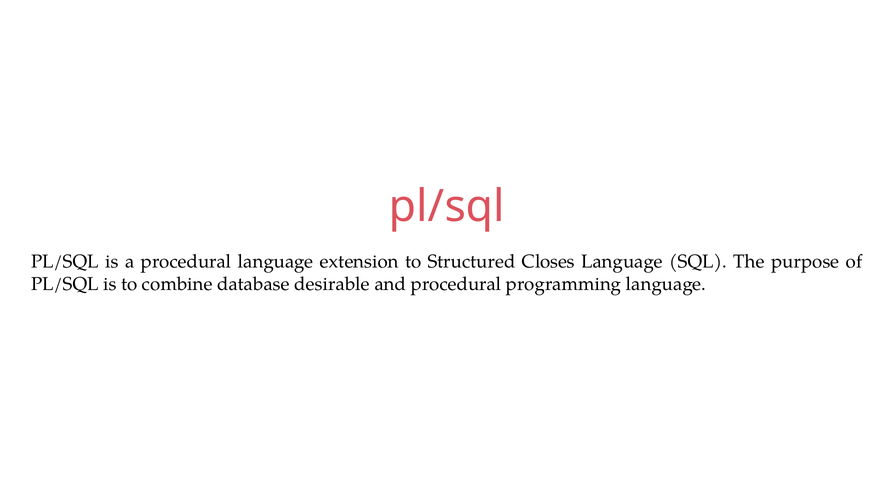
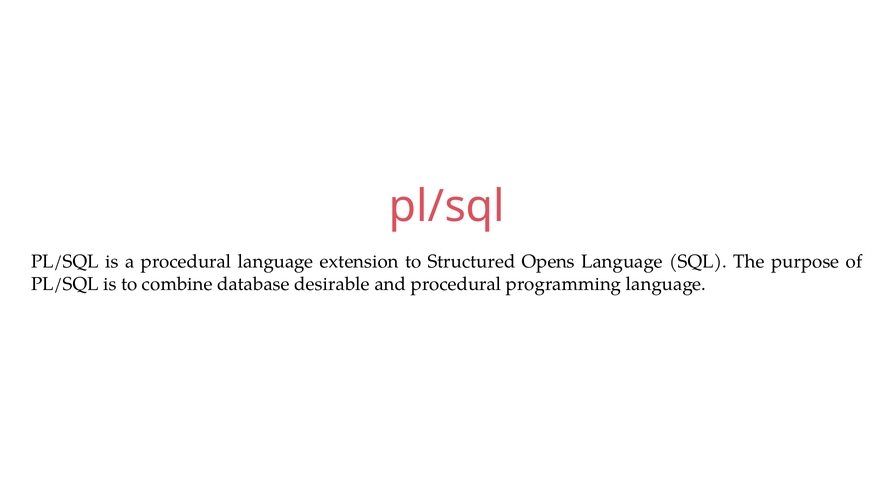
Closes: Closes -> Opens
